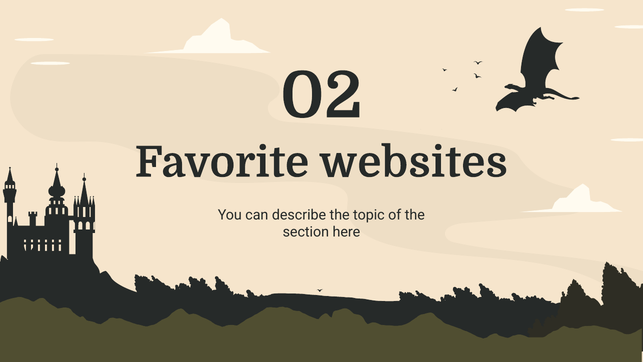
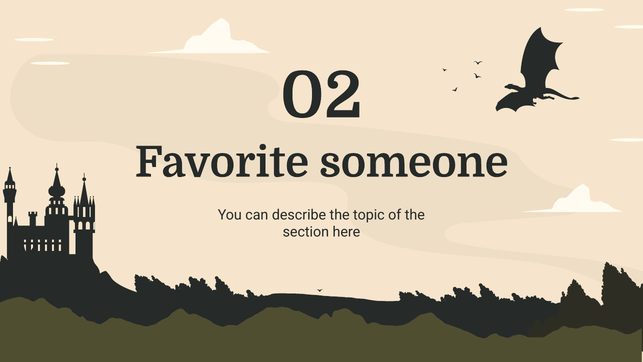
websites: websites -> someone
